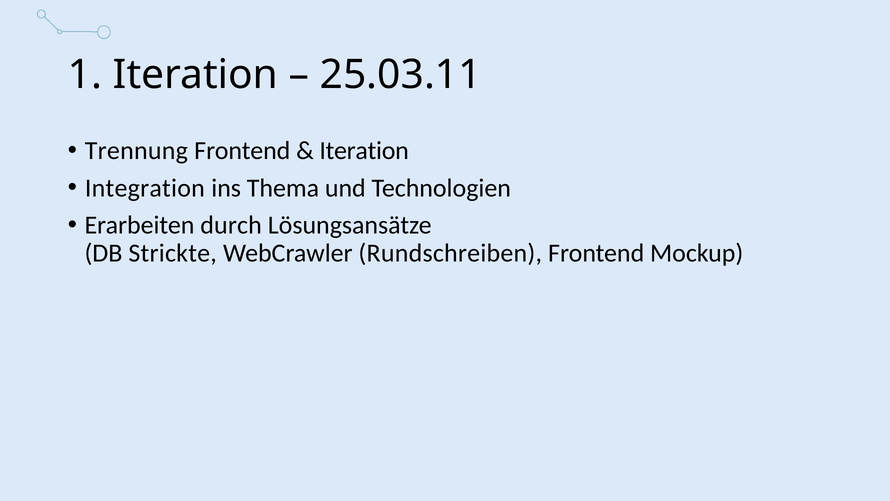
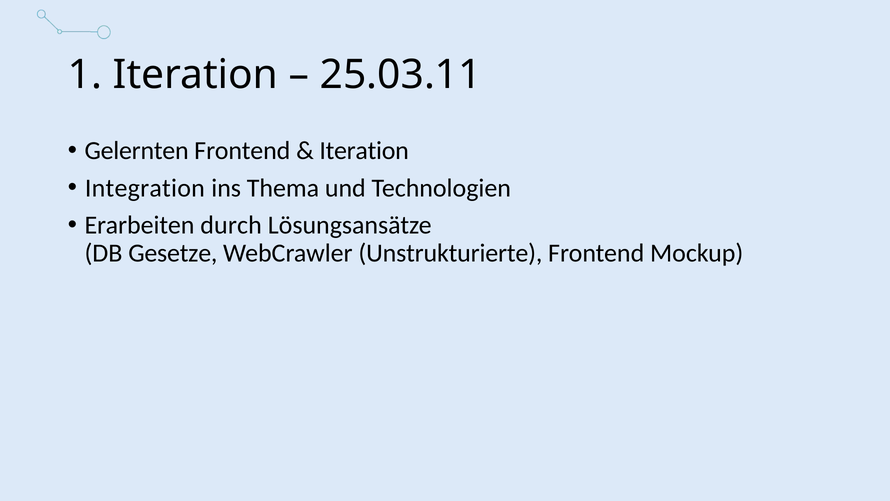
Trennung: Trennung -> Gelernten
Strickte: Strickte -> Gesetze
Rundschreiben: Rundschreiben -> Unstrukturierte
